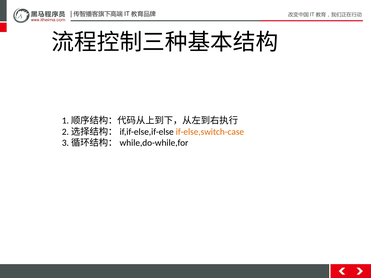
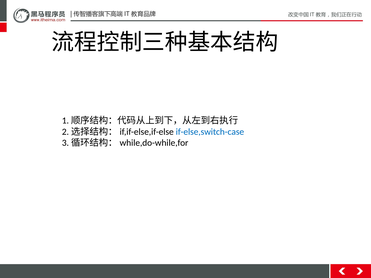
if-else,switch-case colour: orange -> blue
